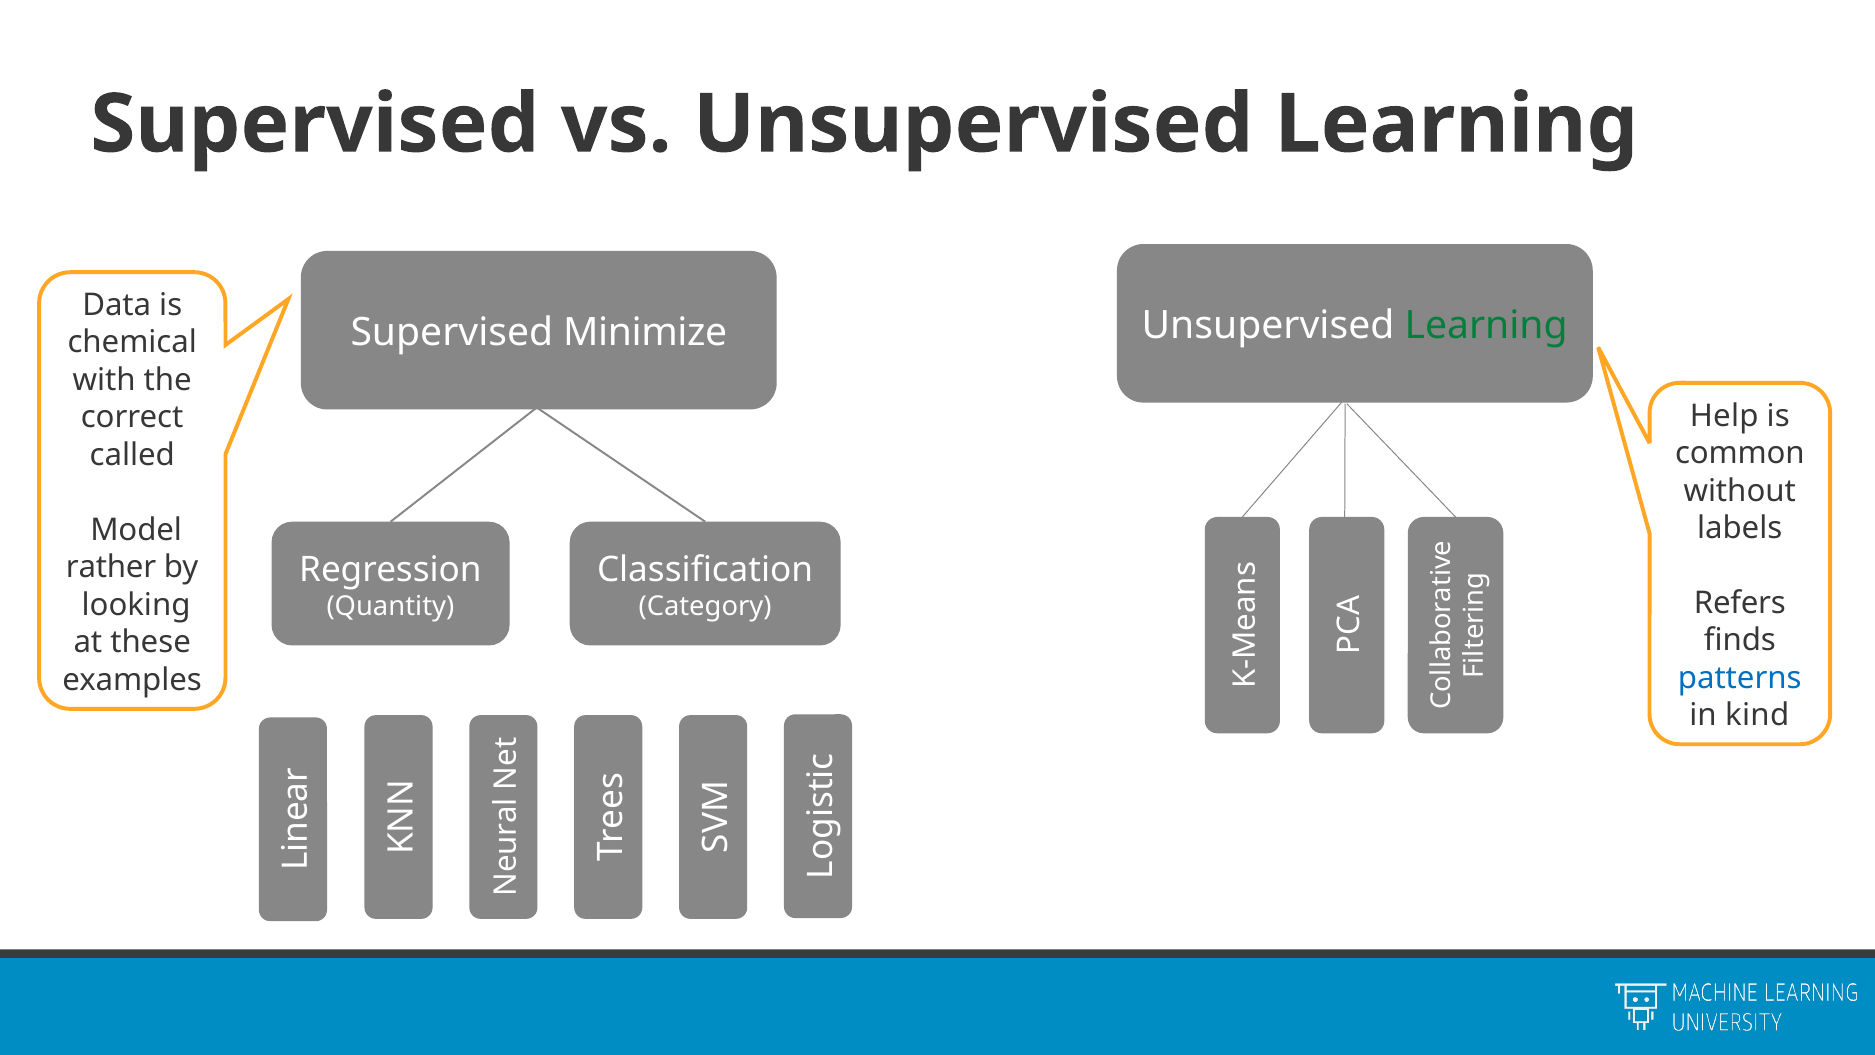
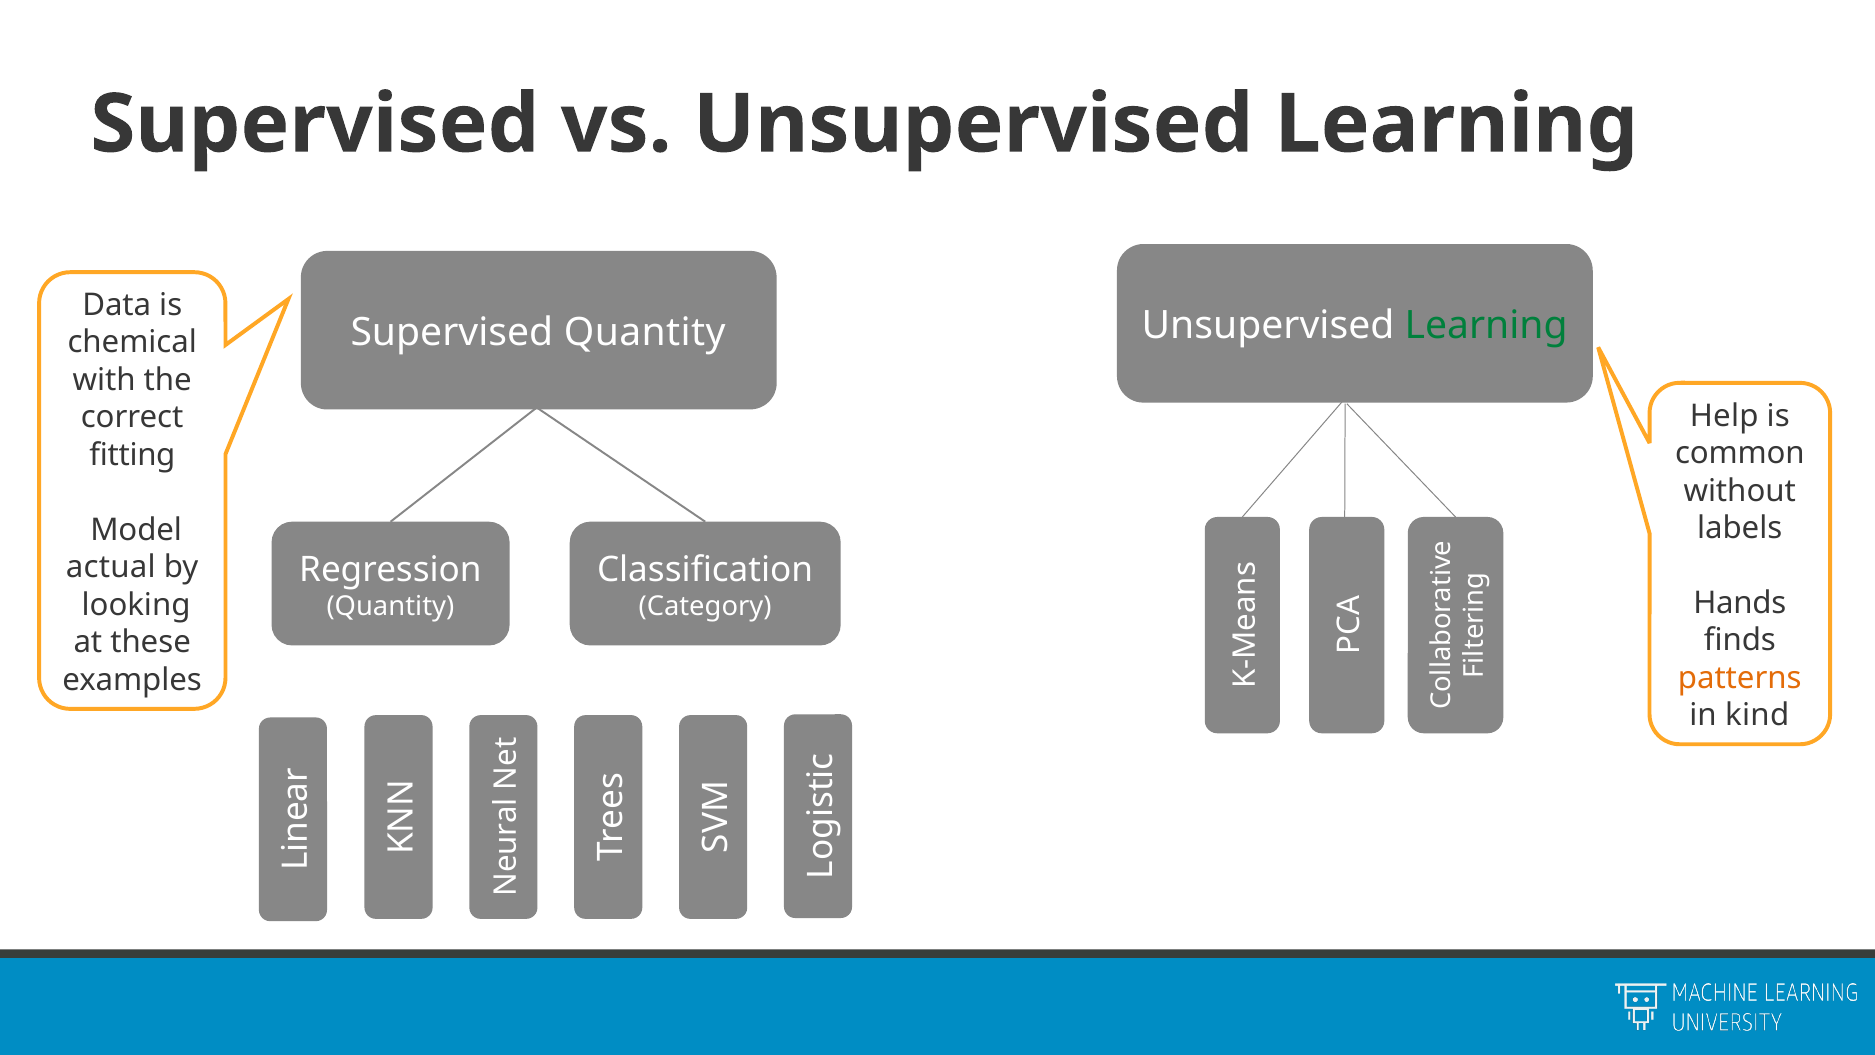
Supervised Minimize: Minimize -> Quantity
called: called -> fitting
rather: rather -> actual
Refers: Refers -> Hands
patterns colour: blue -> orange
